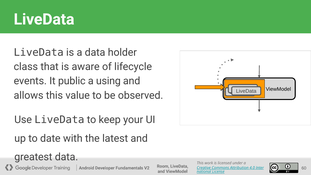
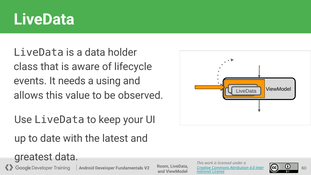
public: public -> needs
